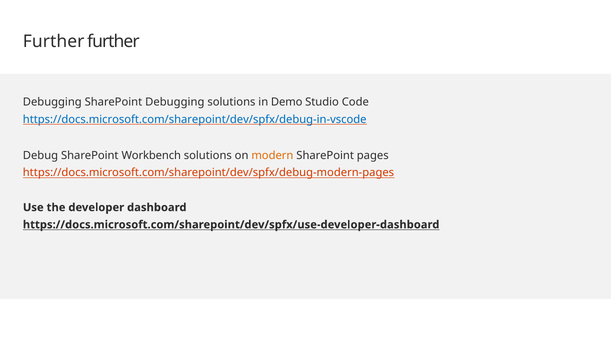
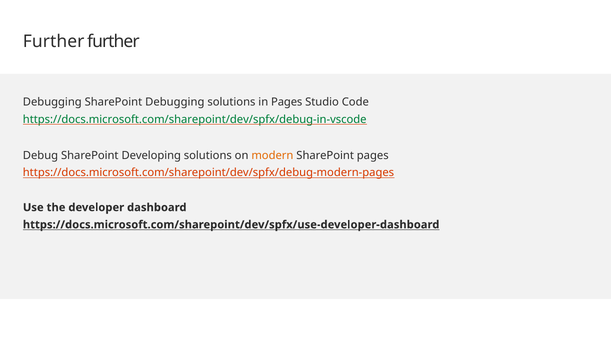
in Demo: Demo -> Pages
https://docs.microsoft.com/sharepoint/dev/spfx/debug-in-vscode colour: blue -> green
Workbench: Workbench -> Developing
